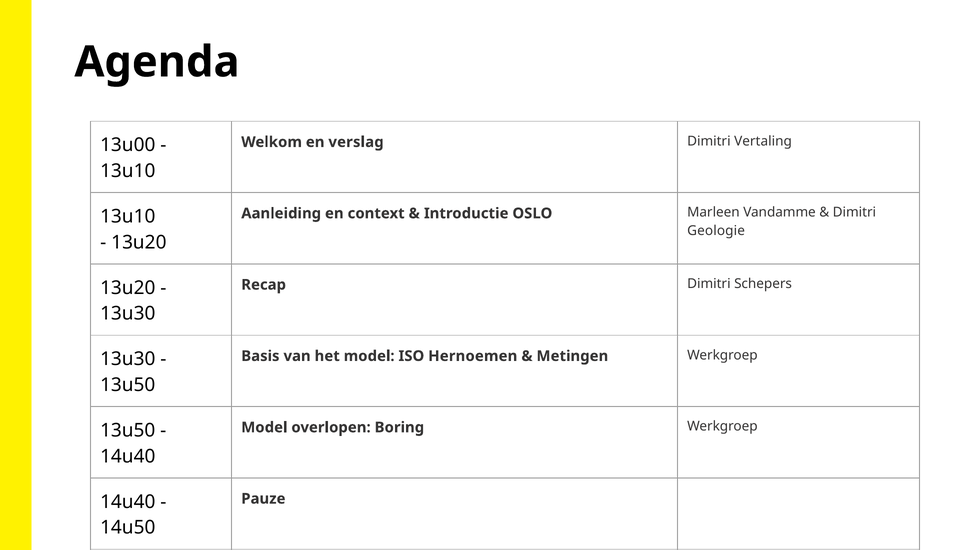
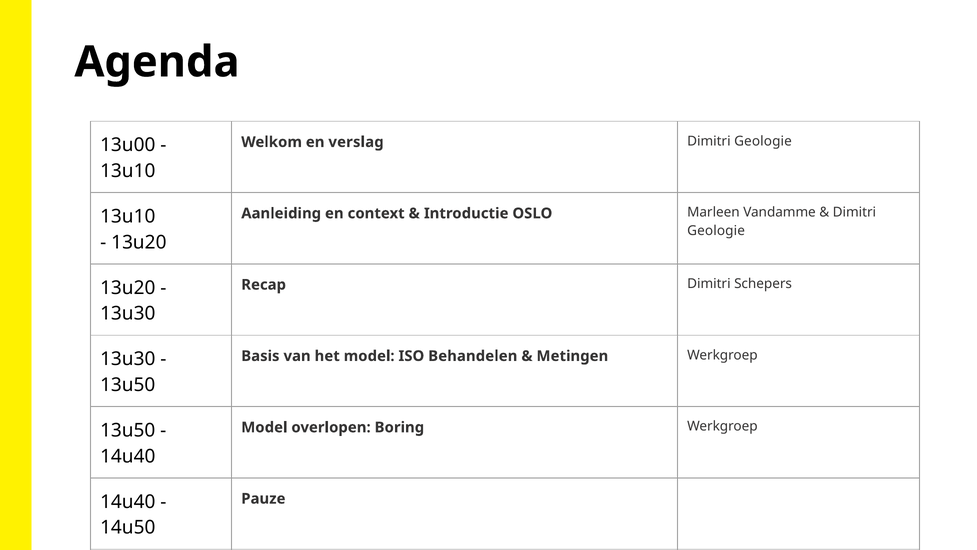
Vertaling at (763, 141): Vertaling -> Geologie
Hernoemen: Hernoemen -> Behandelen
